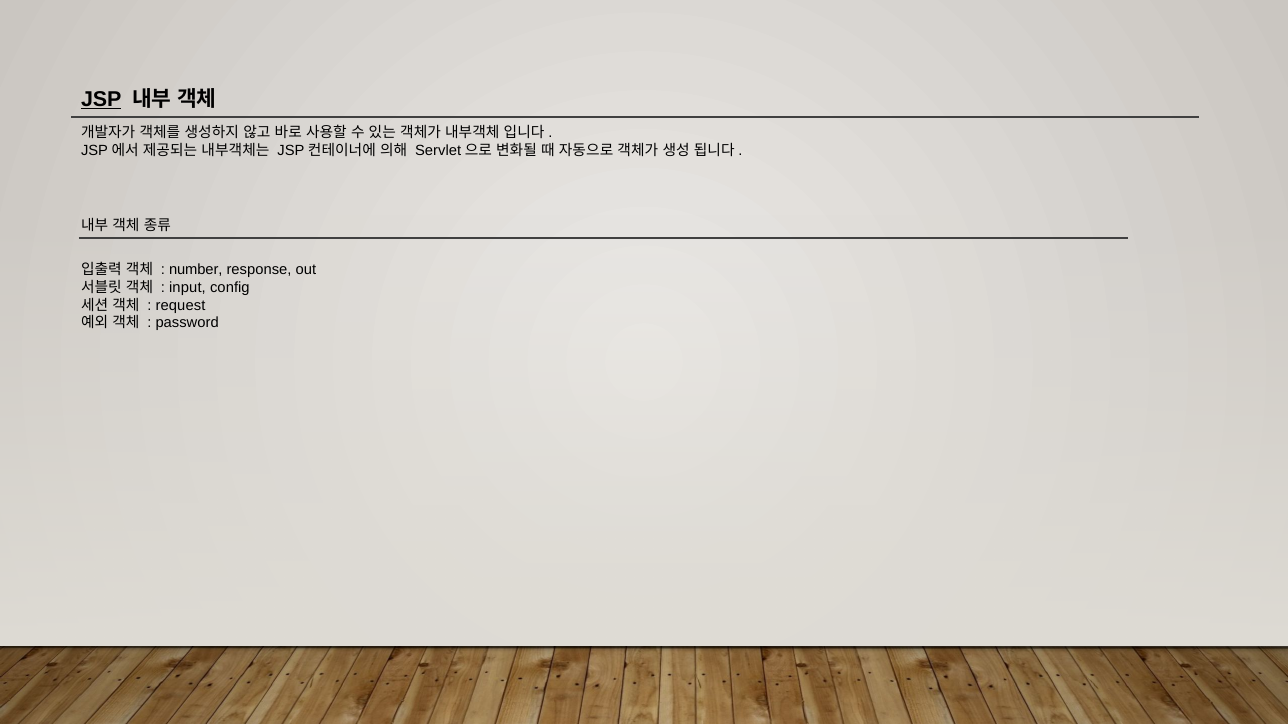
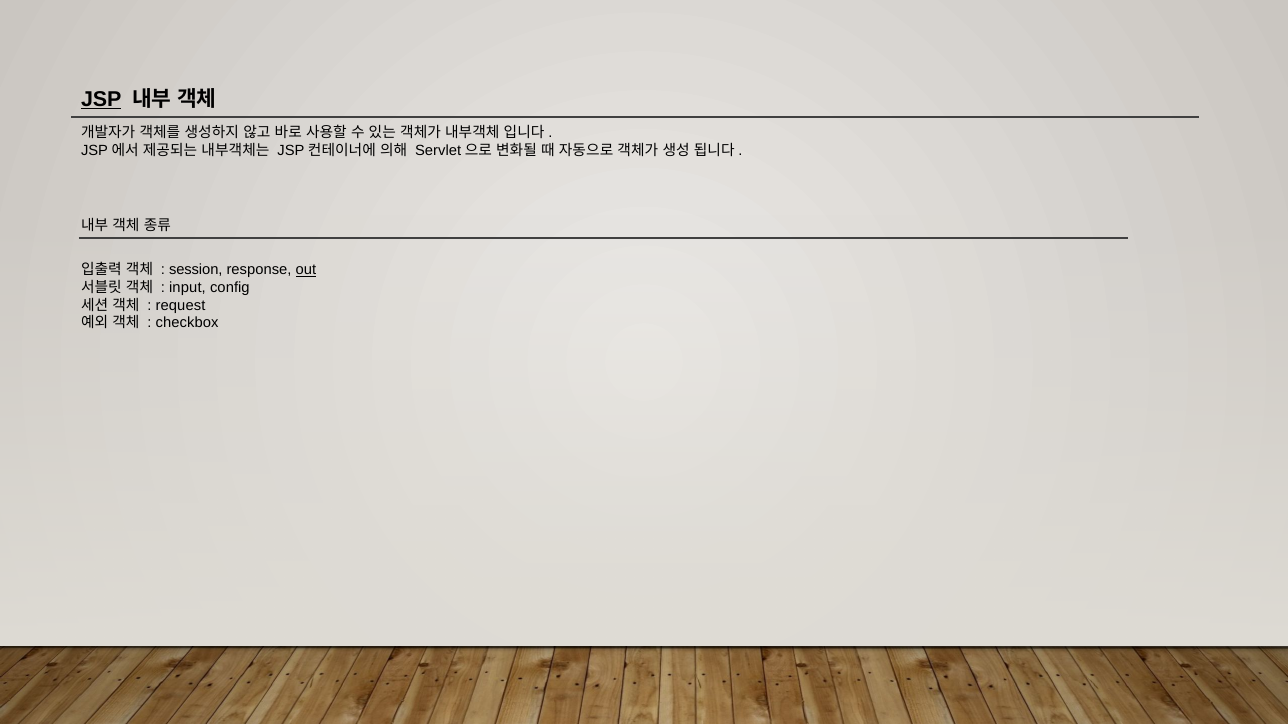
number: number -> session
out underline: none -> present
password: password -> checkbox
